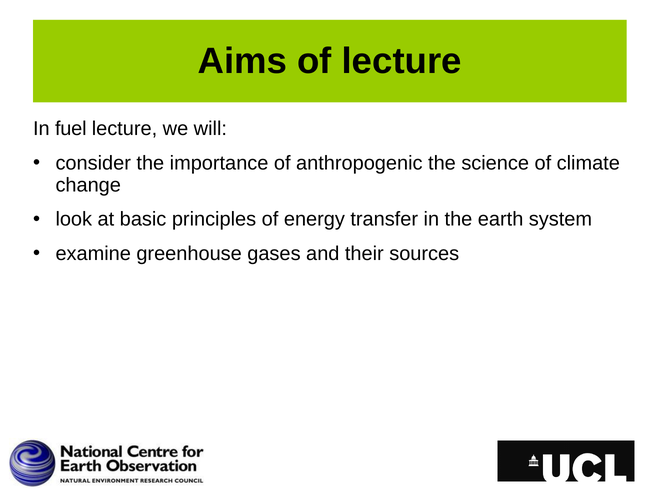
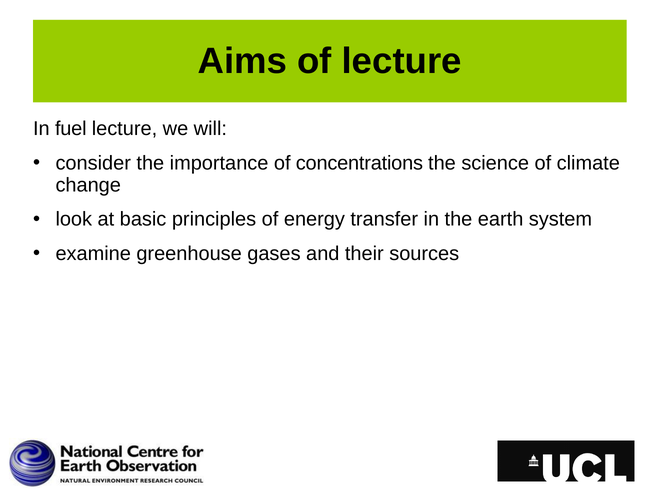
anthropogenic: anthropogenic -> concentrations
